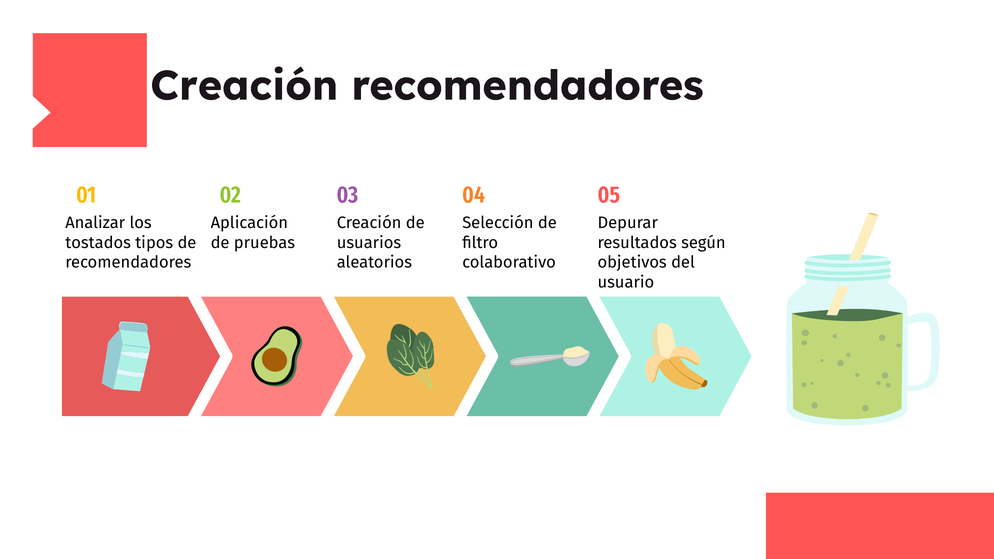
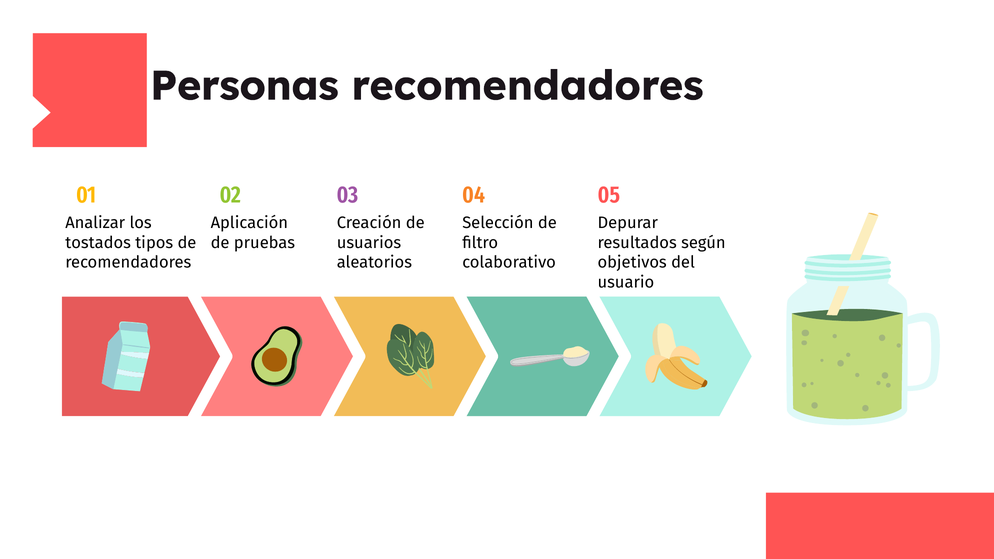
Creación at (244, 86): Creación -> Personas
